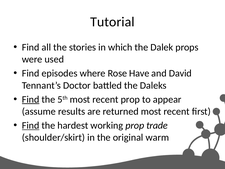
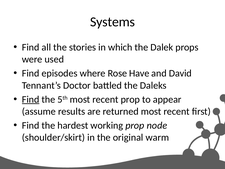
Tutorial: Tutorial -> Systems
Find at (31, 125) underline: present -> none
trade: trade -> node
